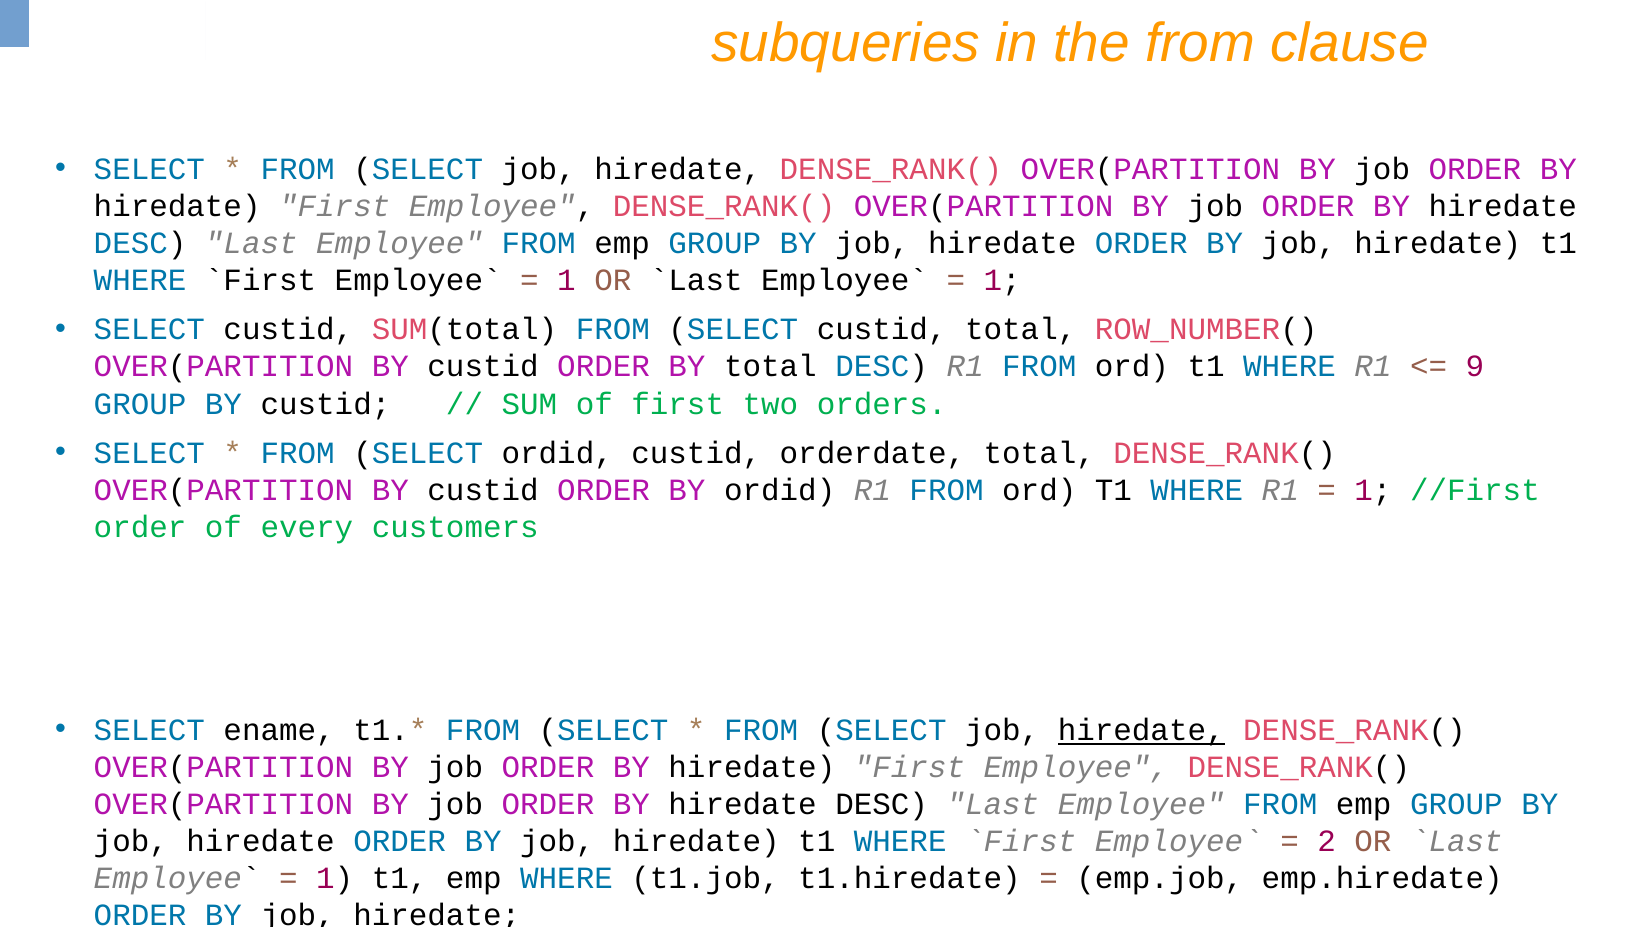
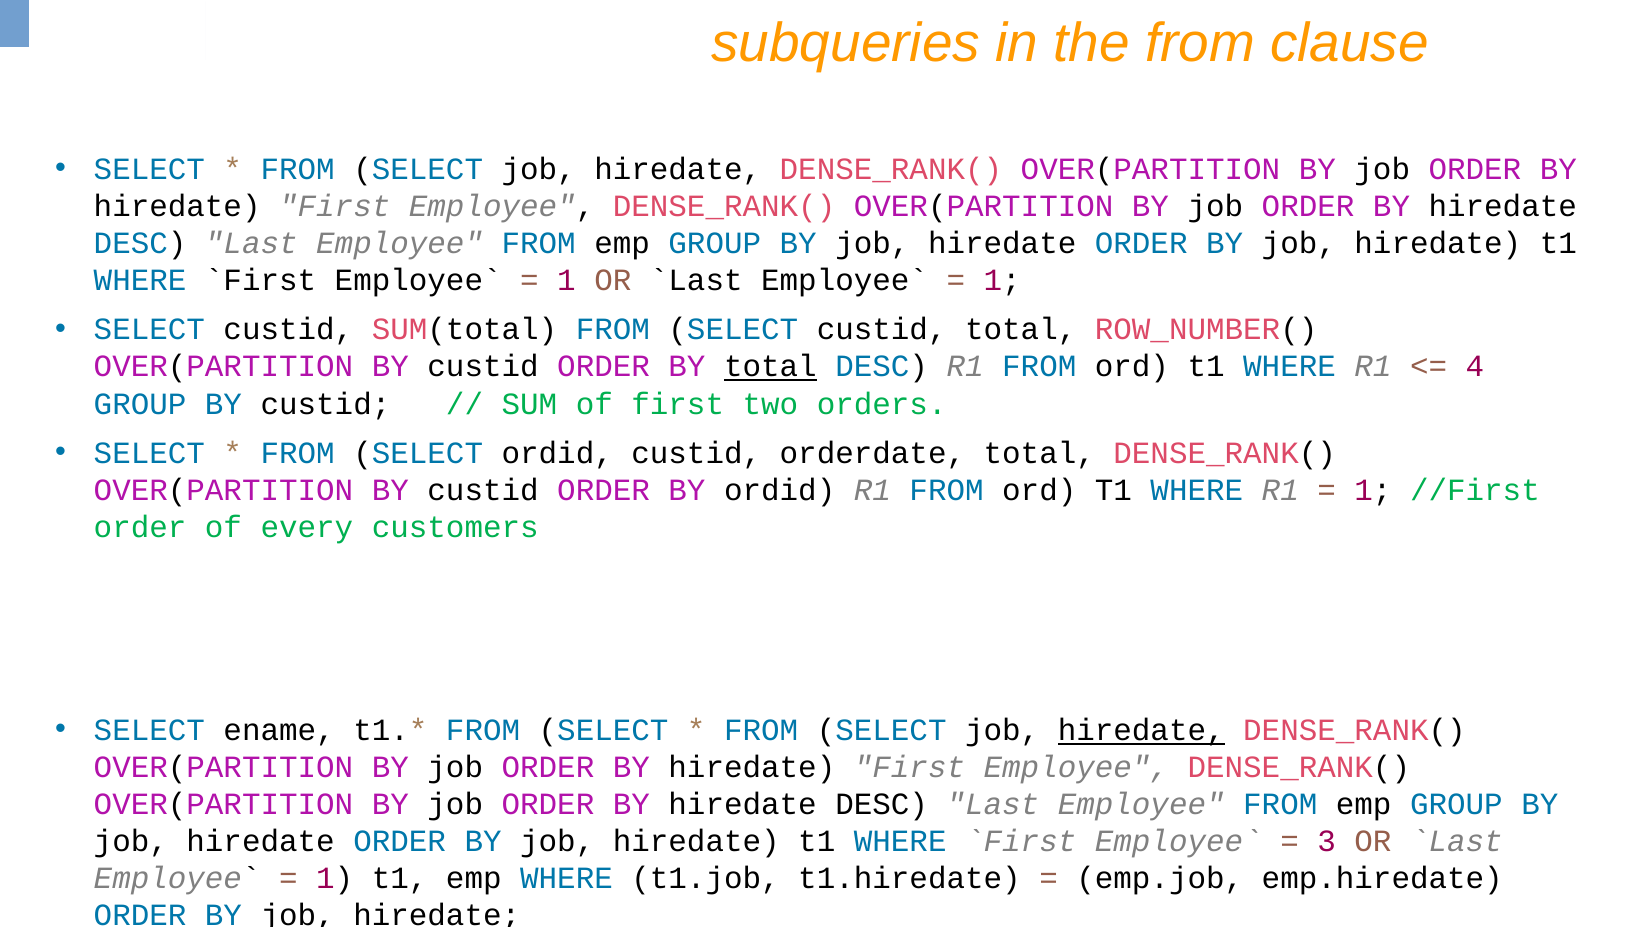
total at (770, 367) underline: none -> present
9: 9 -> 4
2: 2 -> 3
